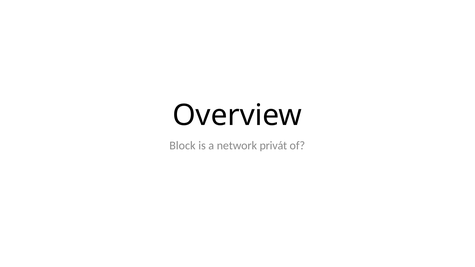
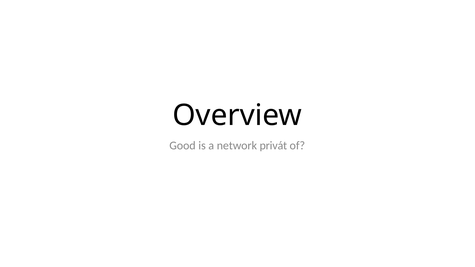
Block: Block -> Good
